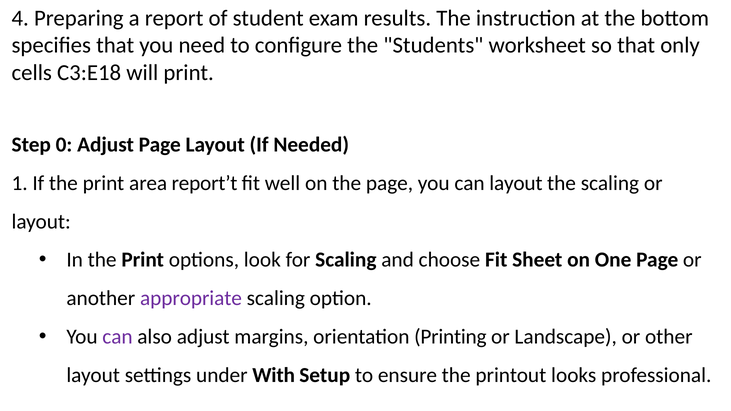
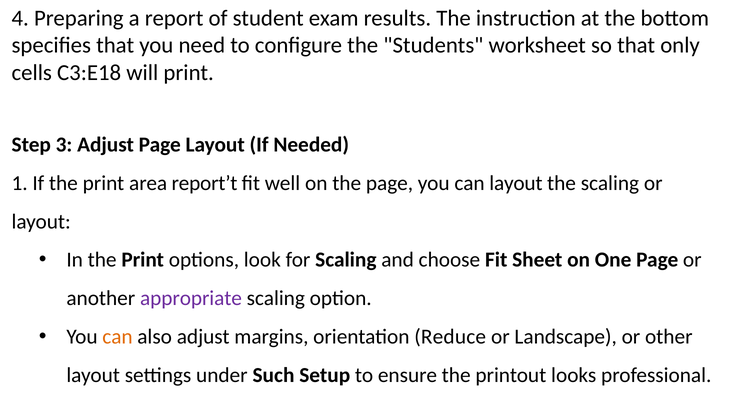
0: 0 -> 3
can at (117, 337) colour: purple -> orange
Printing: Printing -> Reduce
With: With -> Such
